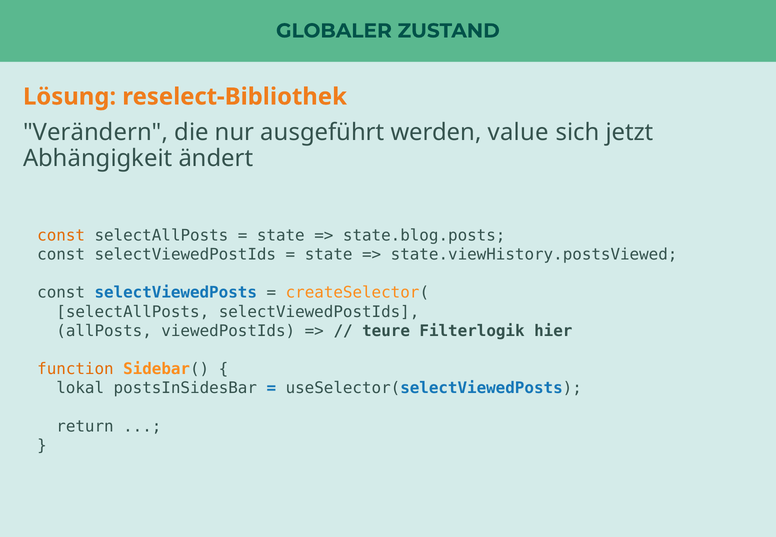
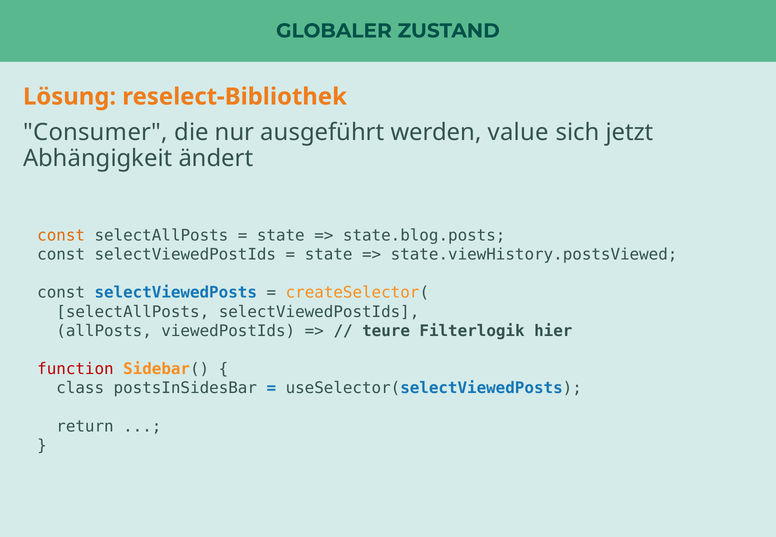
Verändern: Verändern -> Consumer
function colour: orange -> red
lokal: lokal -> class
